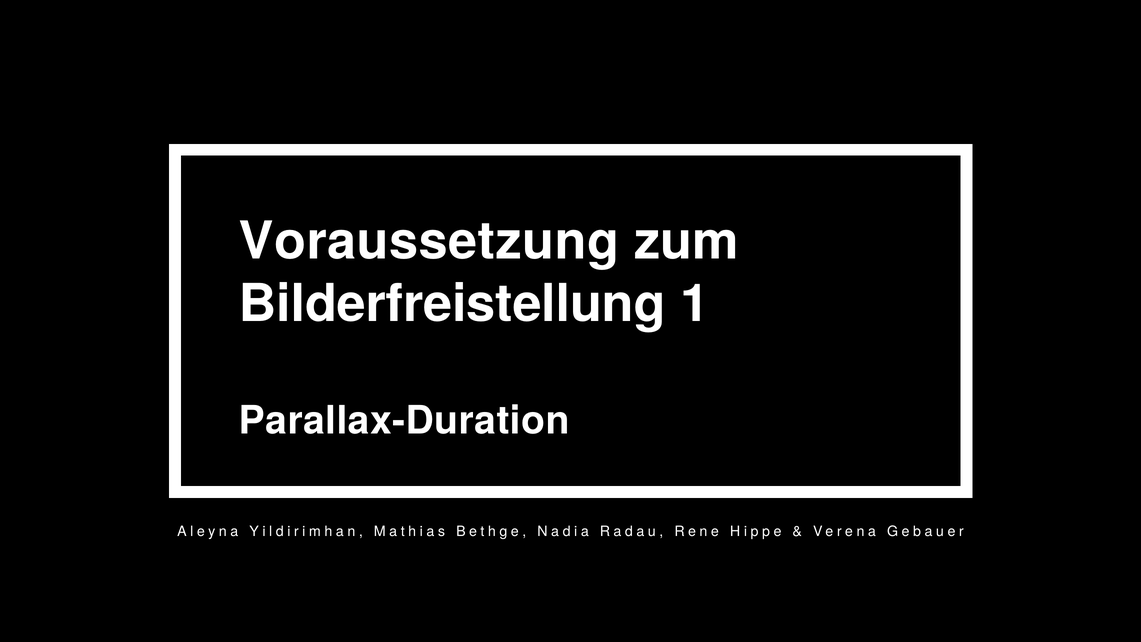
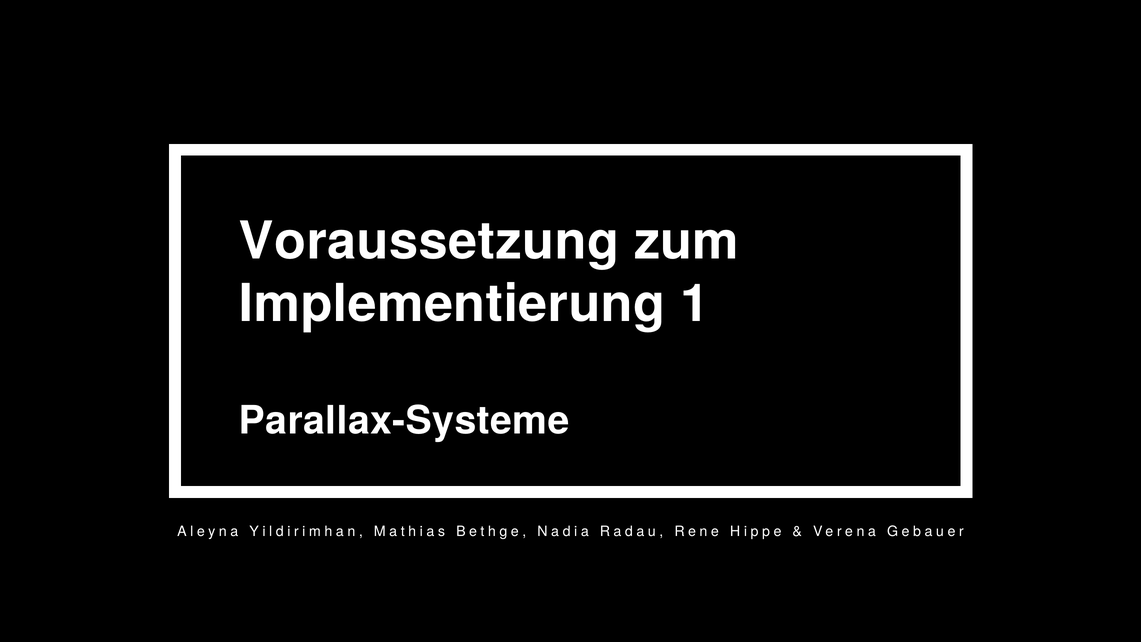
Bilderfreistellung: Bilderfreistellung -> Implementierung
Parallax-Duration: Parallax-Duration -> Parallax-Systeme
